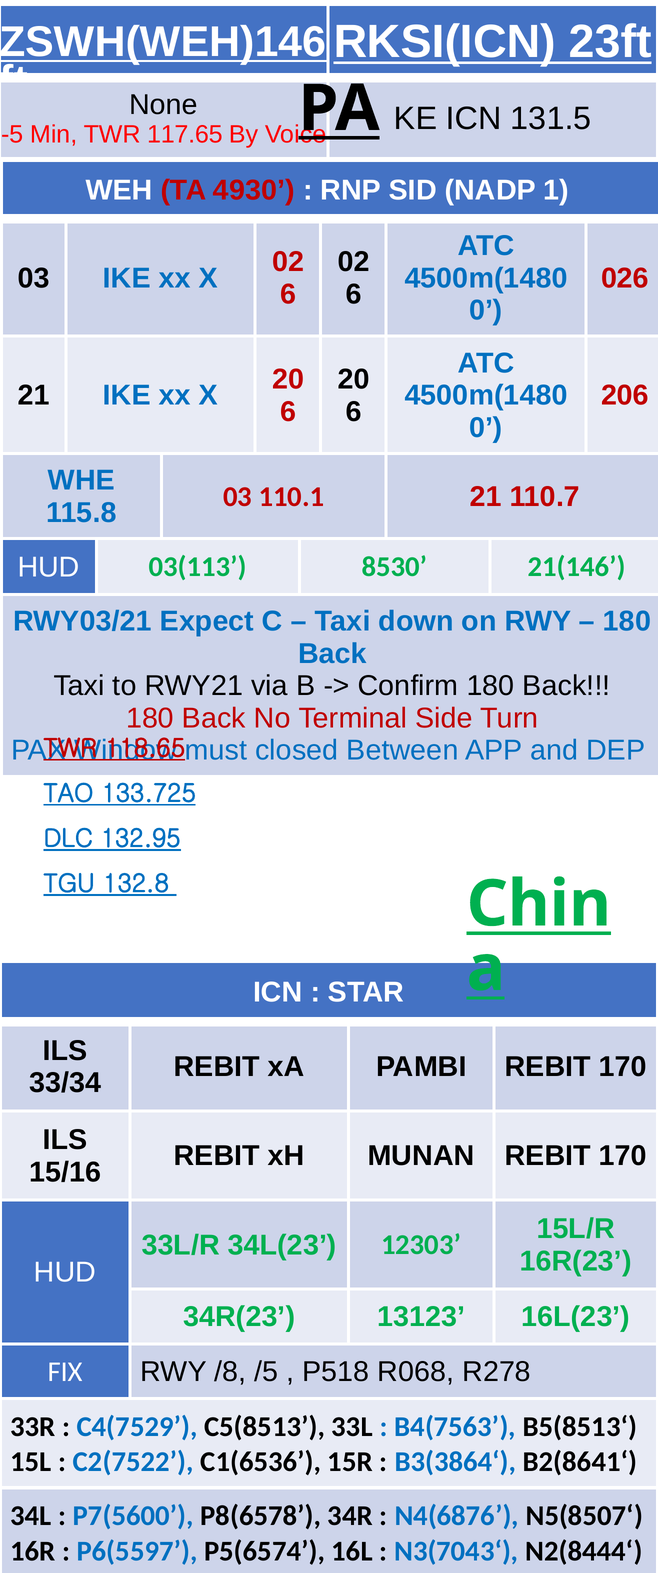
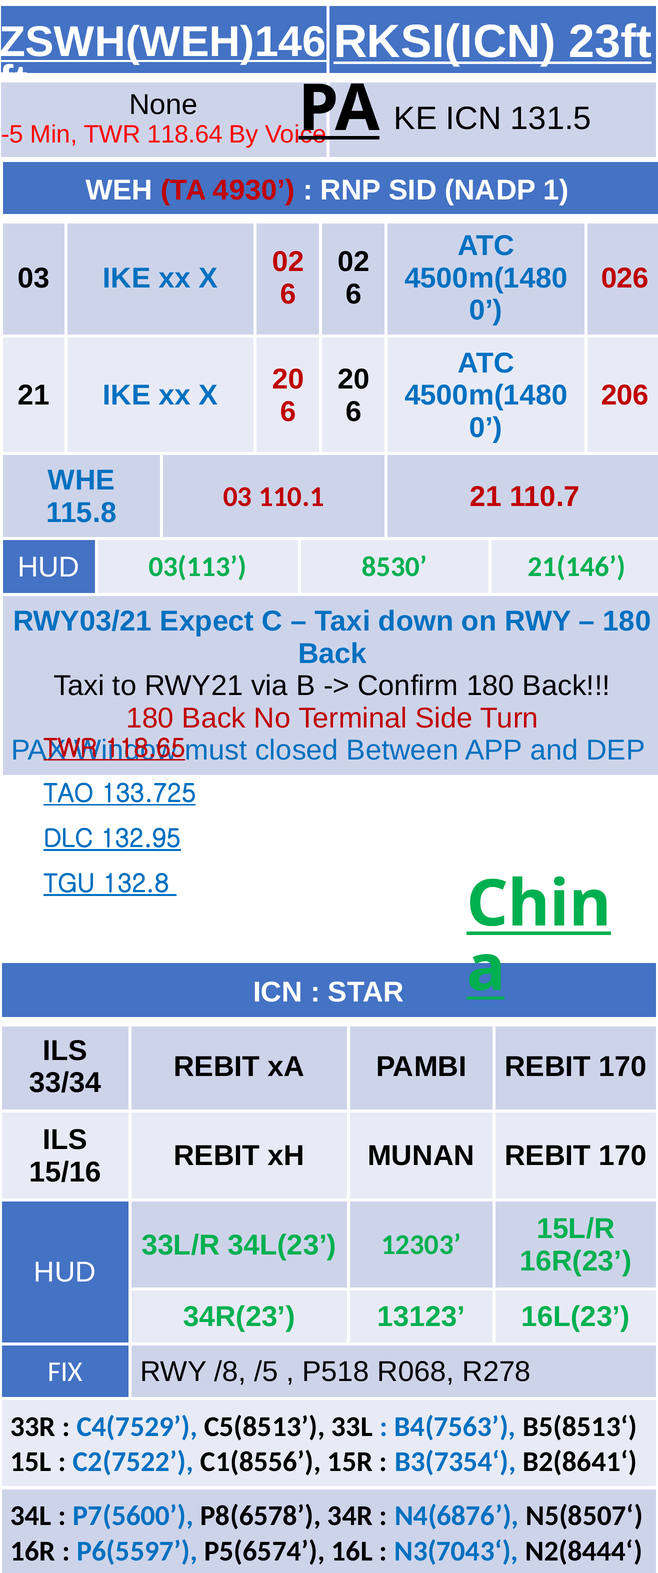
117.65: 117.65 -> 118.64
C1(6536: C1(6536 -> C1(8556
B3(3864‘: B3(3864‘ -> B3(7354‘
